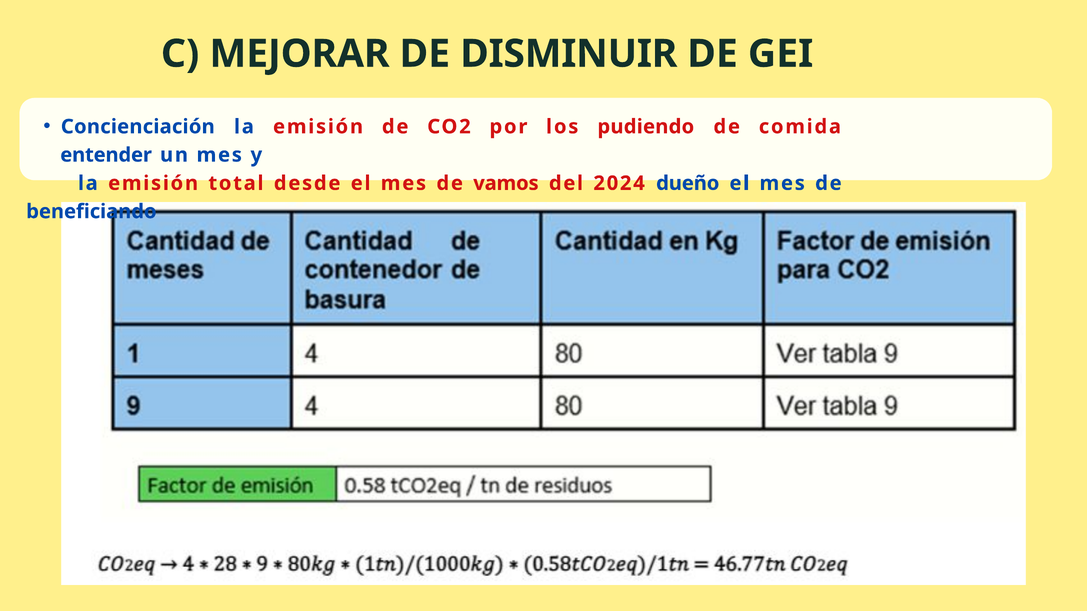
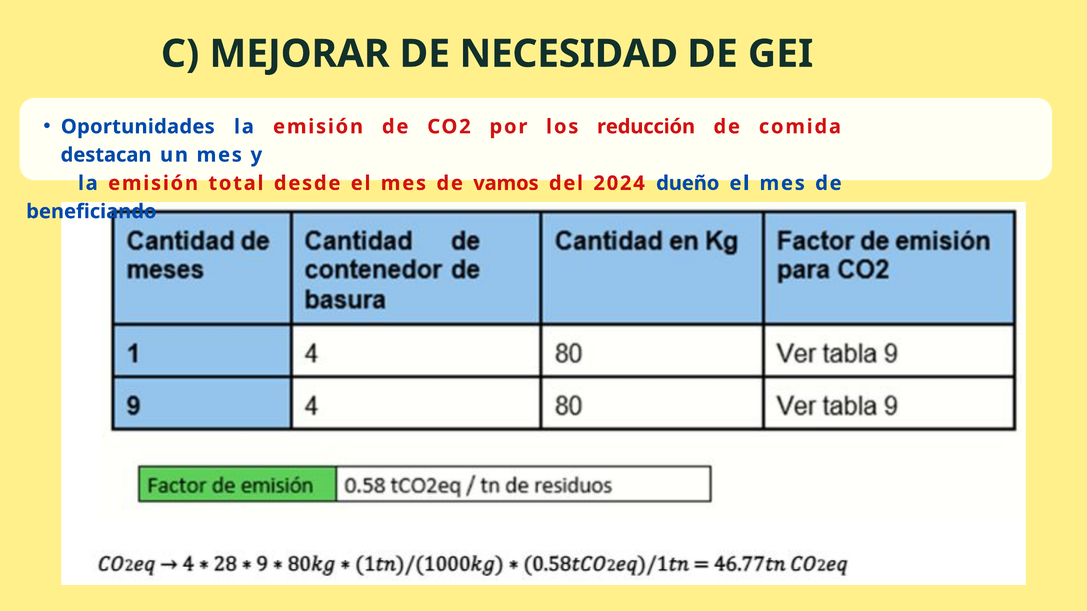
DISMINUIR: DISMINUIR -> NECESIDAD
Concienciación: Concienciación -> Oportunidades
pudiendo: pudiendo -> reducción
entender: entender -> destacan
